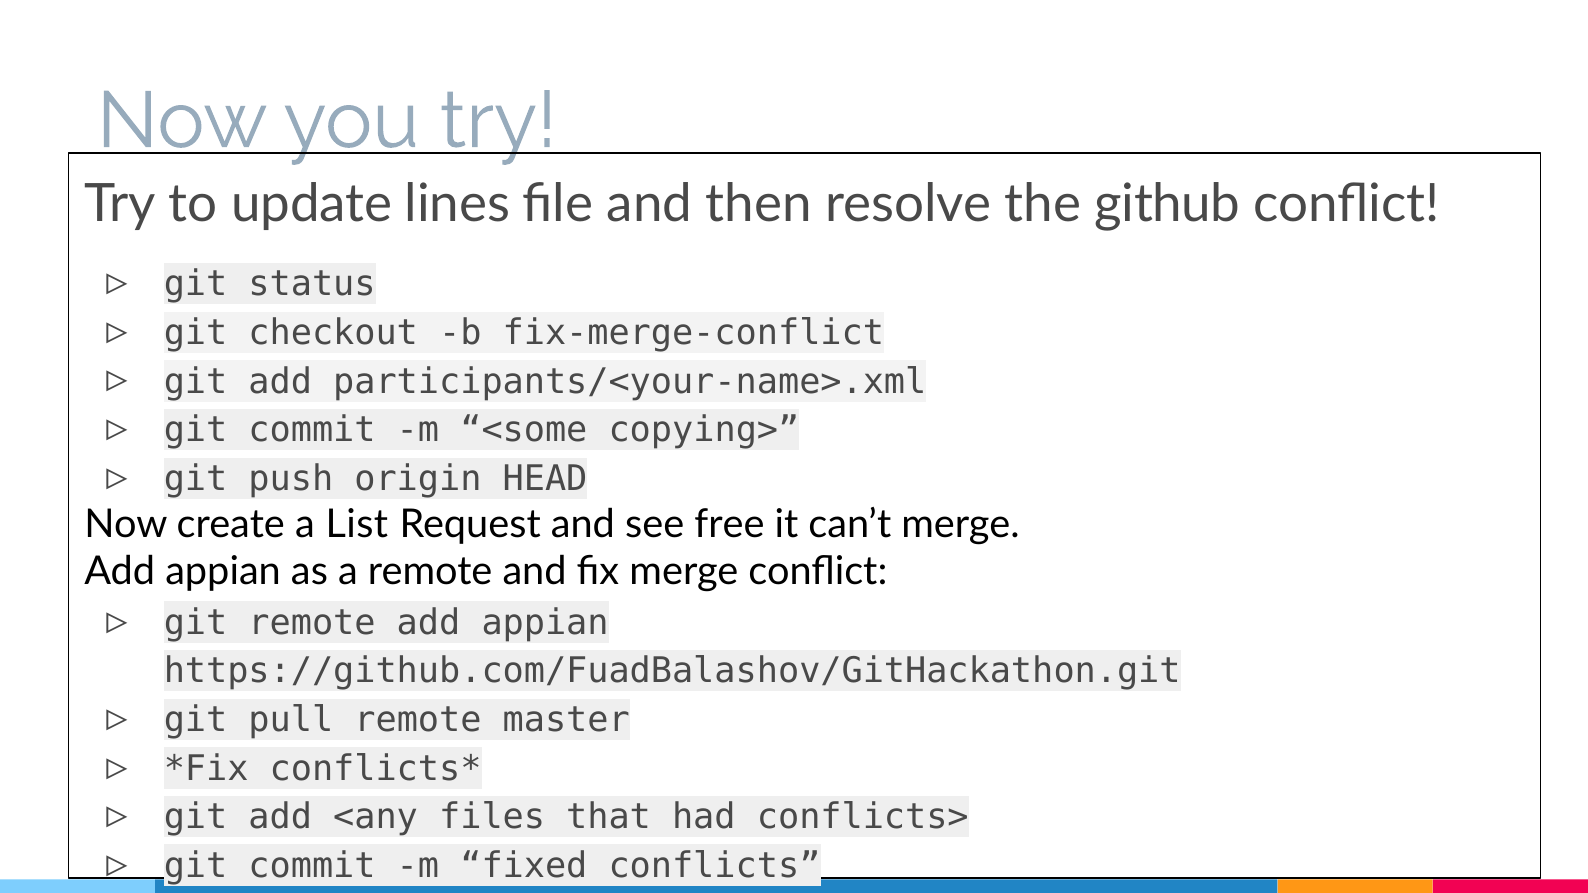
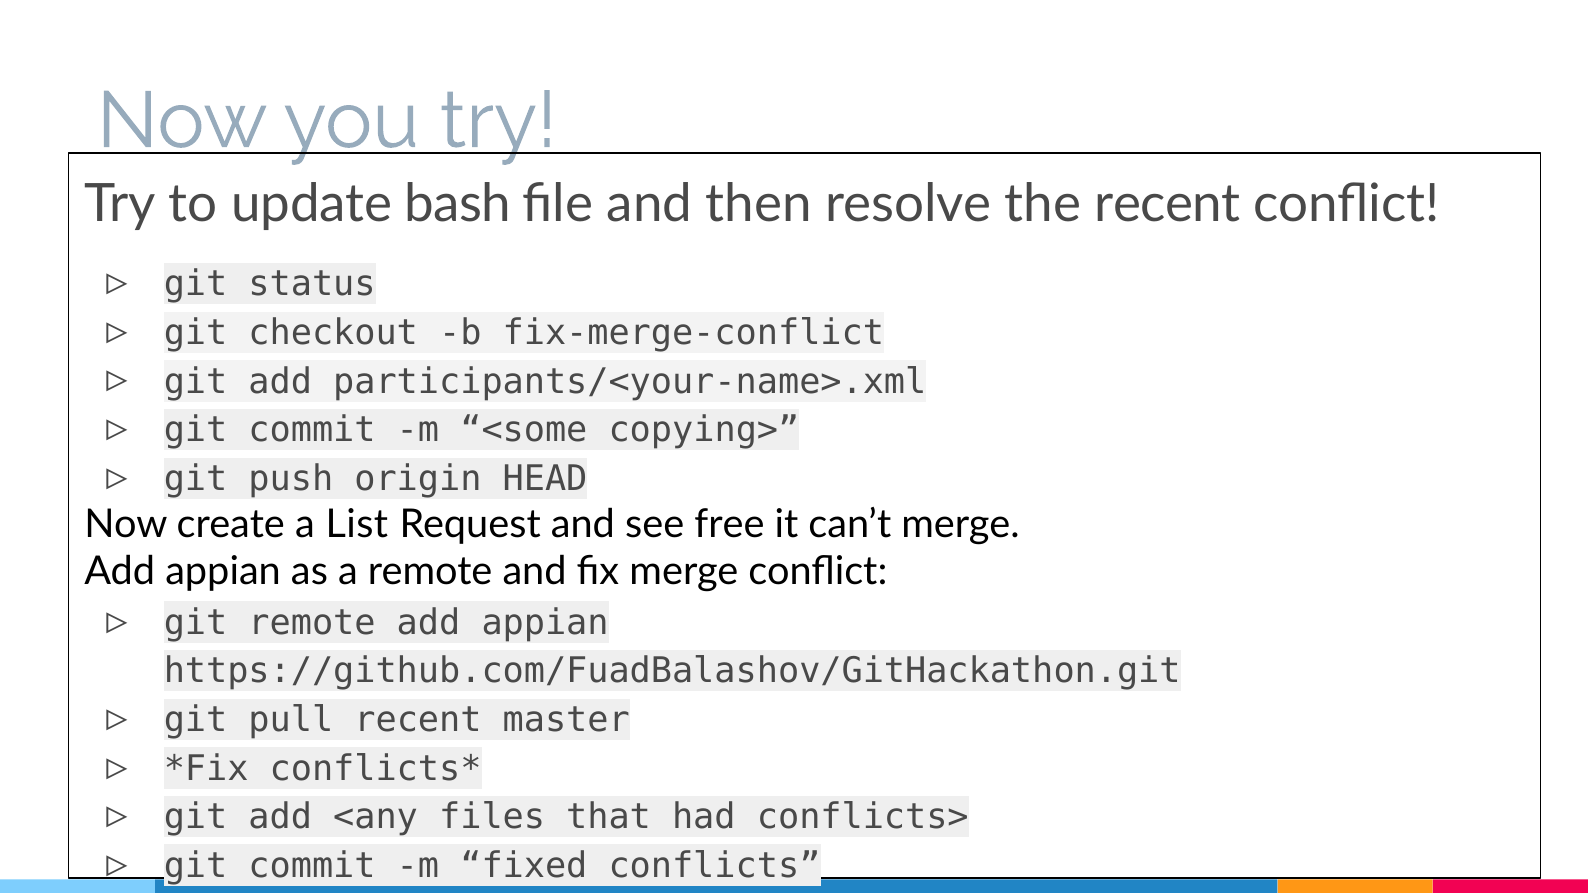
lines: lines -> bash
the github: github -> recent
pull remote: remote -> recent
